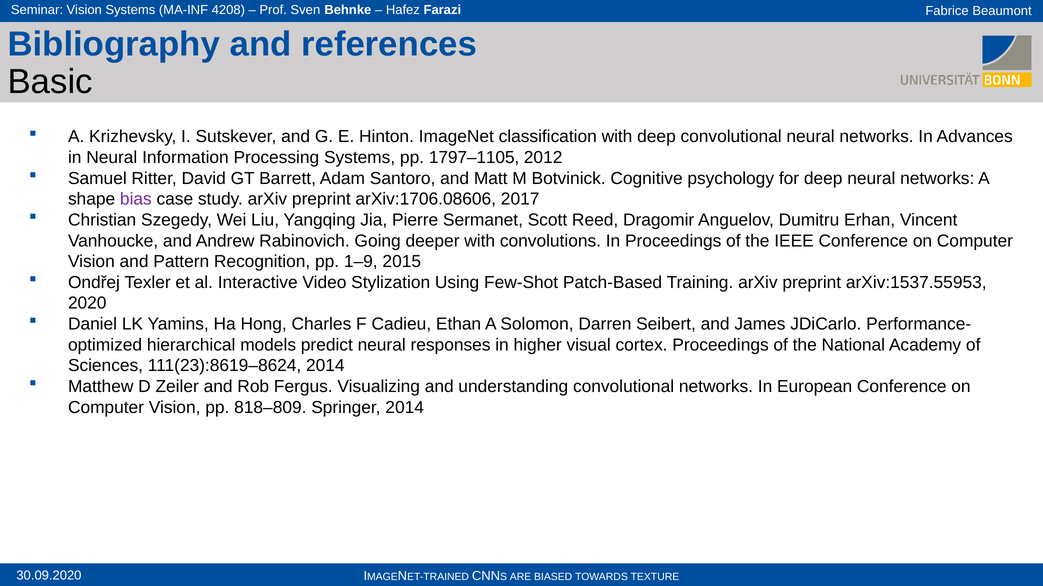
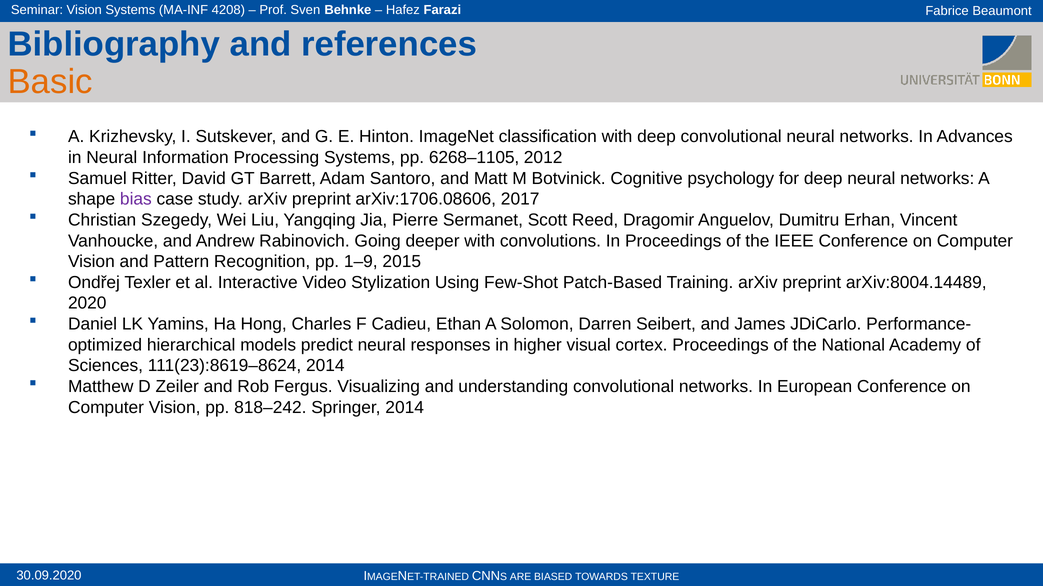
Basic colour: black -> orange
1797–1105: 1797–1105 -> 6268–1105
arXiv:1537.55953: arXiv:1537.55953 -> arXiv:8004.14489
818–809: 818–809 -> 818–242
